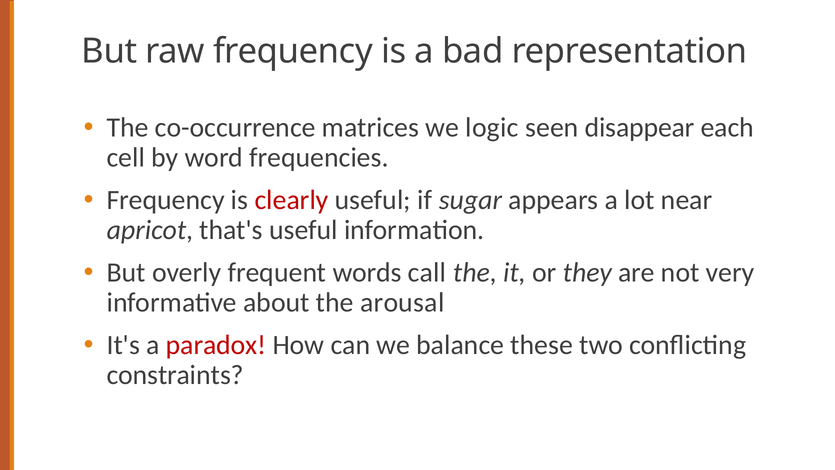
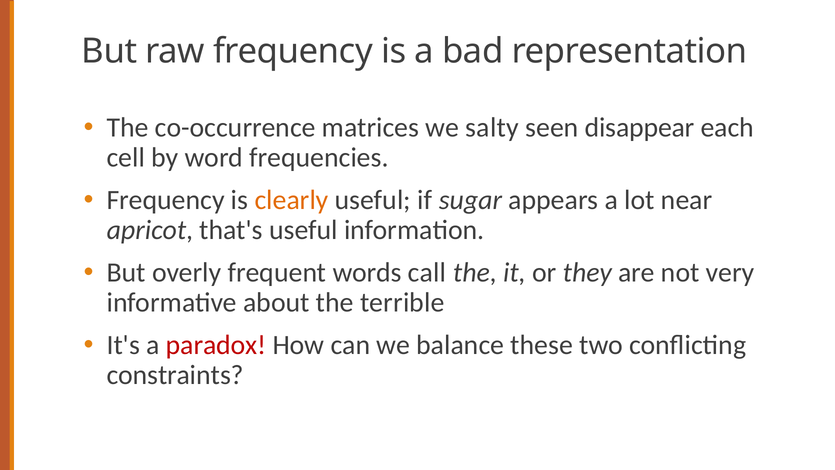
logic: logic -> salty
clearly colour: red -> orange
arousal: arousal -> terrible
